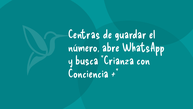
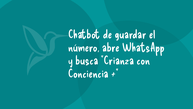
Centras: Centras -> Chatbot
